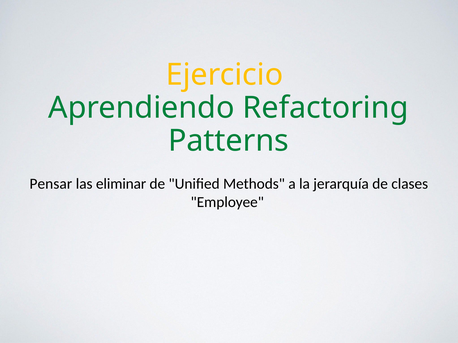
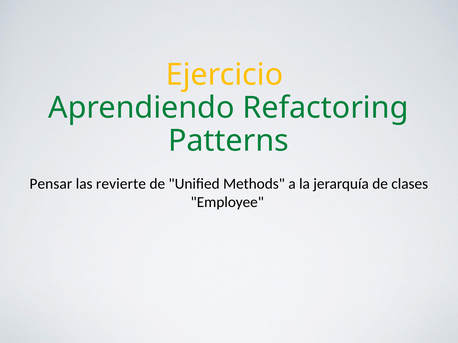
eliminar: eliminar -> revierte
